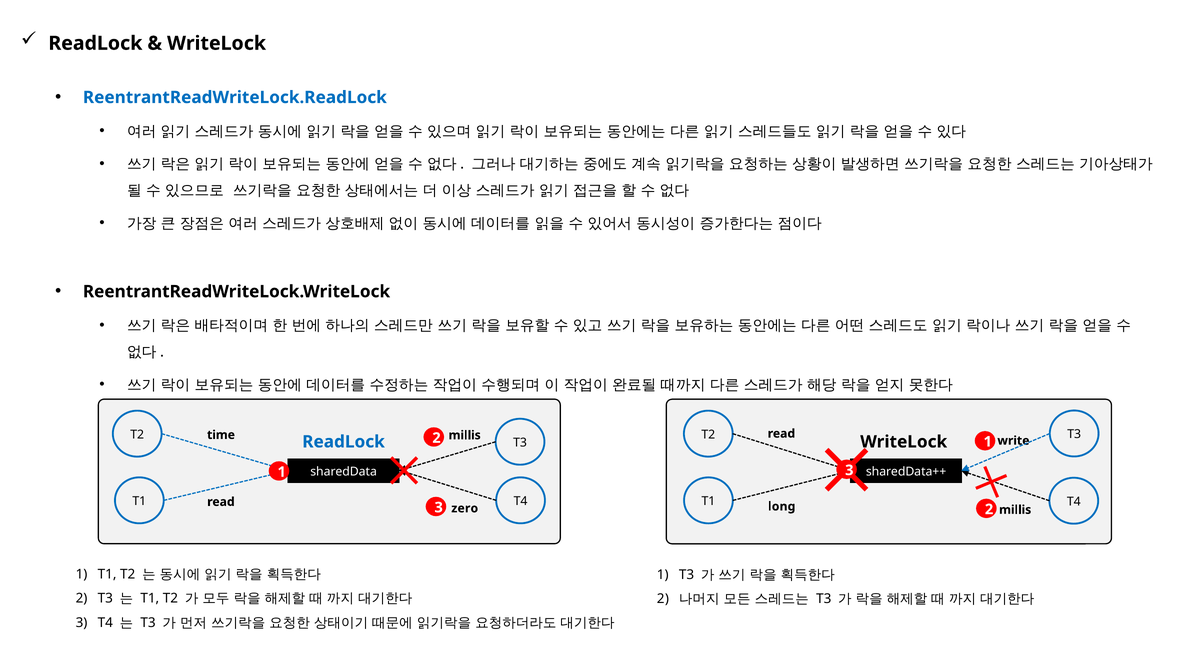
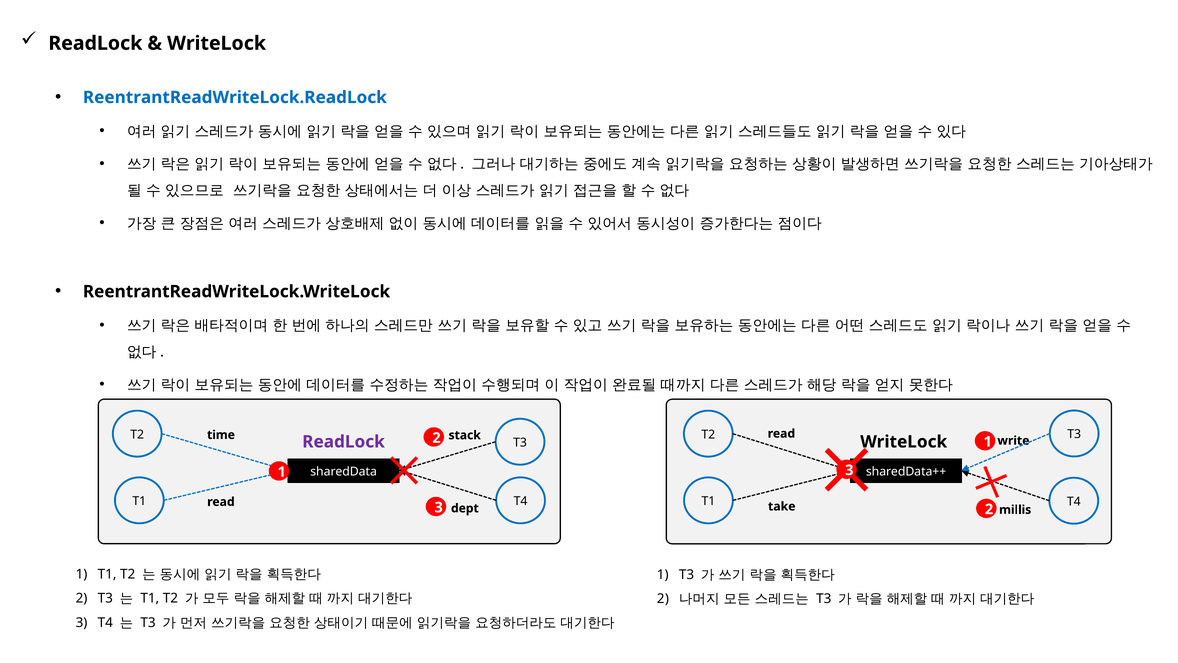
millis at (465, 435): millis -> stack
ReadLock at (343, 442) colour: blue -> purple
long: long -> take
zero: zero -> dept
